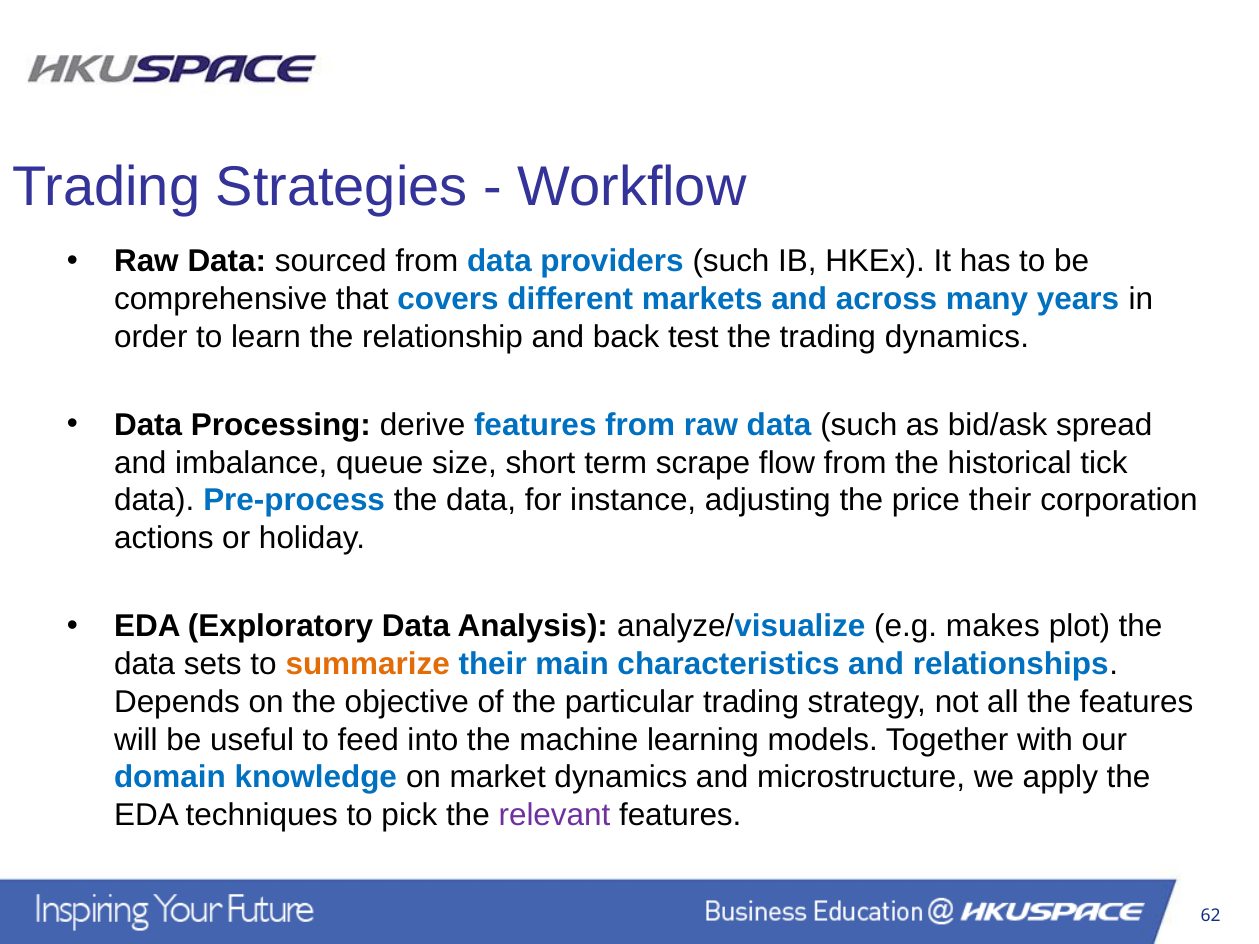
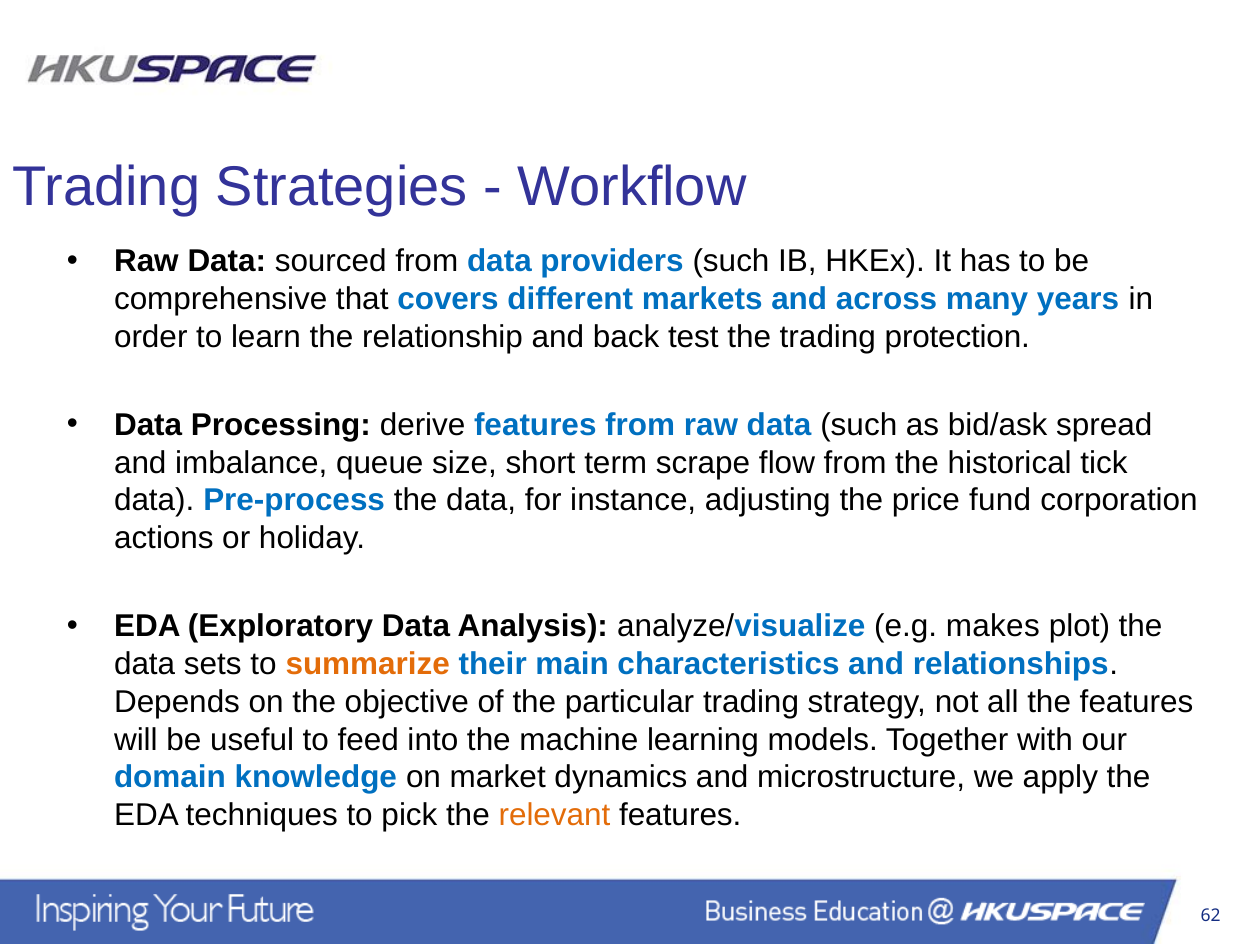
trading dynamics: dynamics -> protection
price their: their -> fund
relevant colour: purple -> orange
